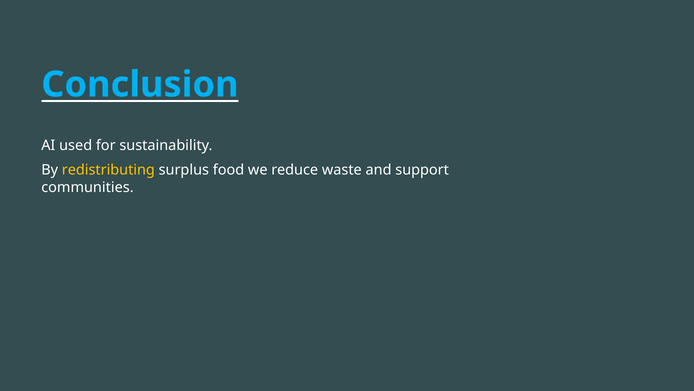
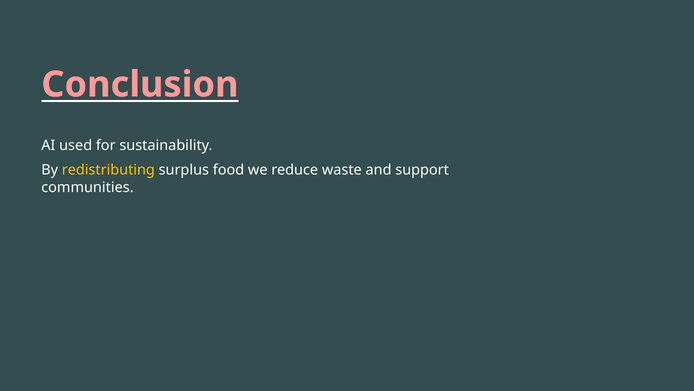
Conclusion colour: light blue -> pink
